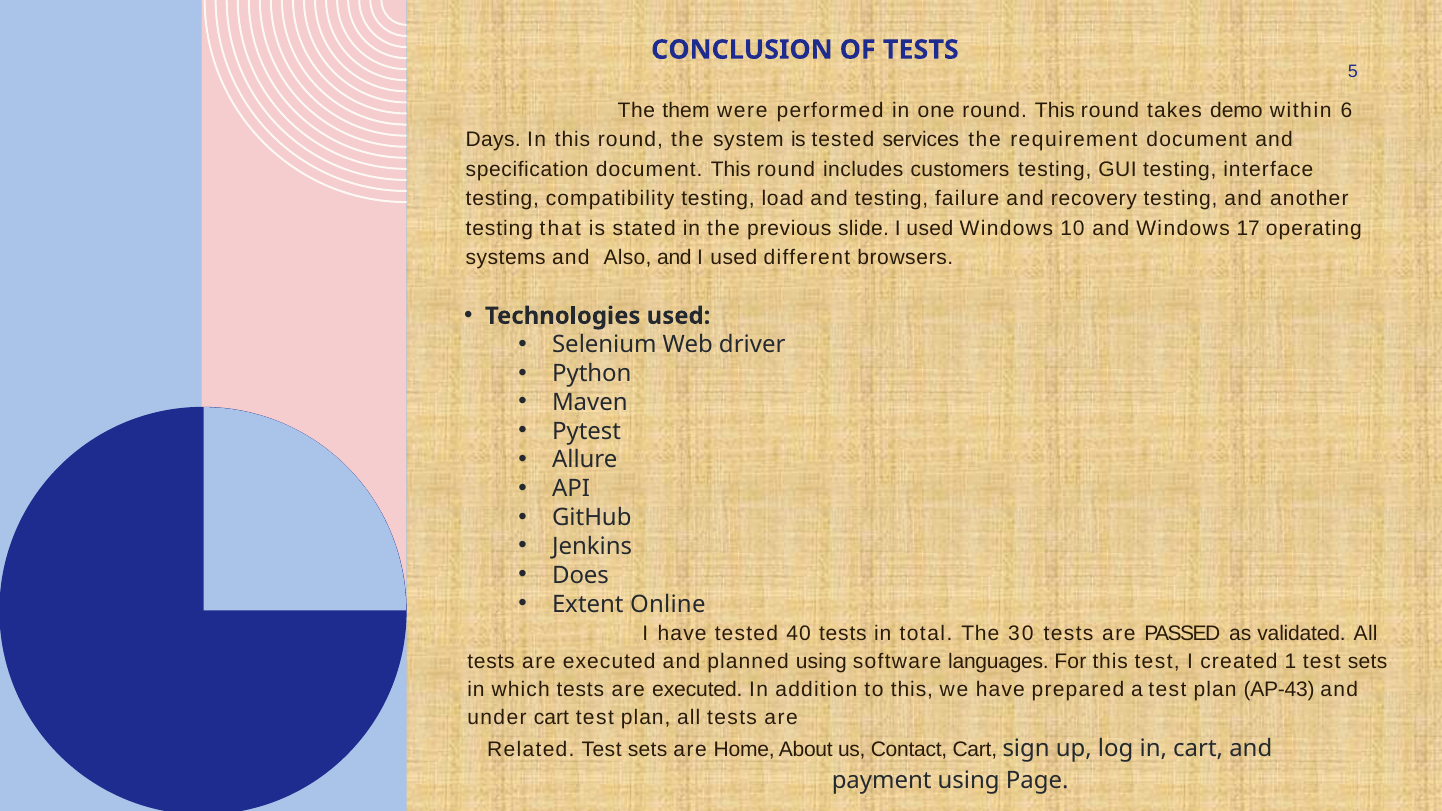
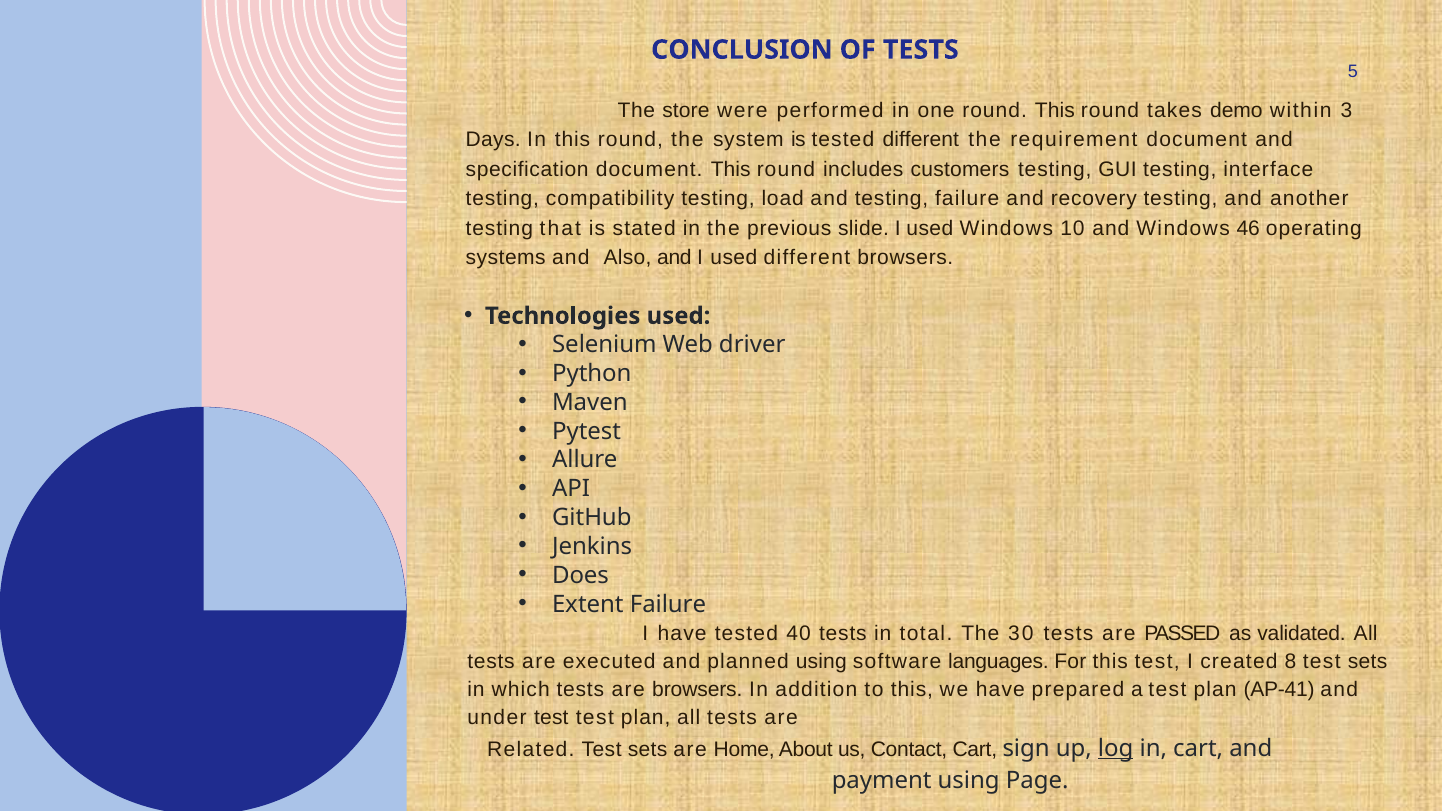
them: them -> store
6: 6 -> 3
tested services: services -> different
17: 17 -> 46
Extent Online: Online -> Failure
1: 1 -> 8
which tests are executed: executed -> browsers
AP-43: AP-43 -> AP-41
under cart: cart -> test
log underline: none -> present
